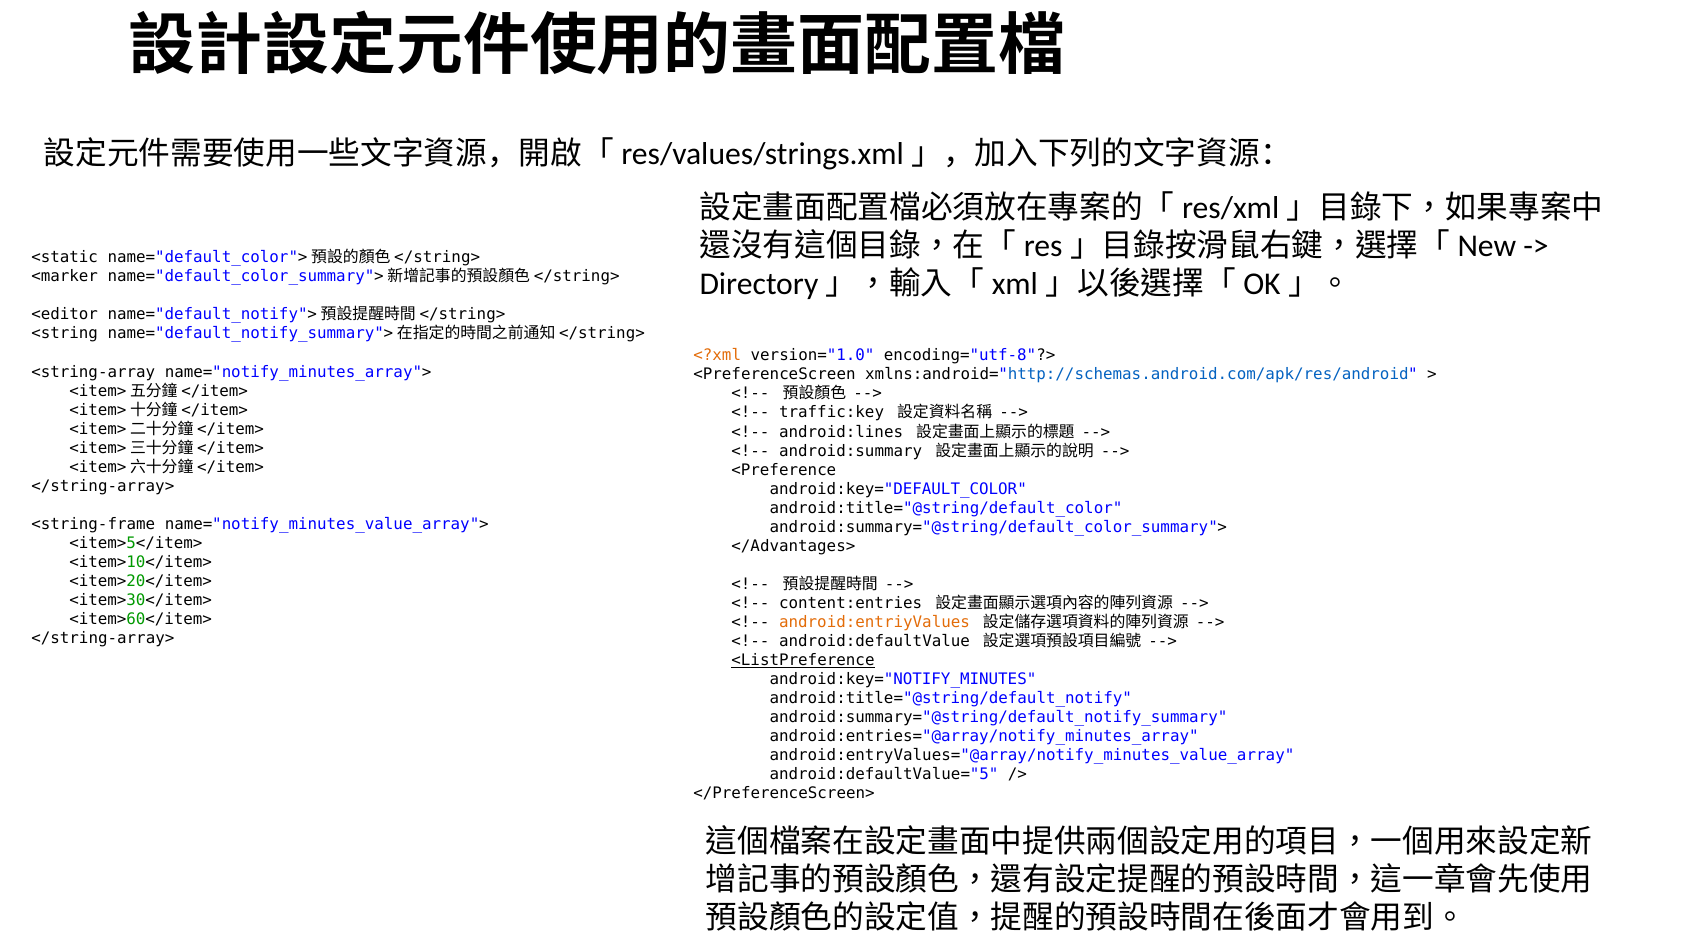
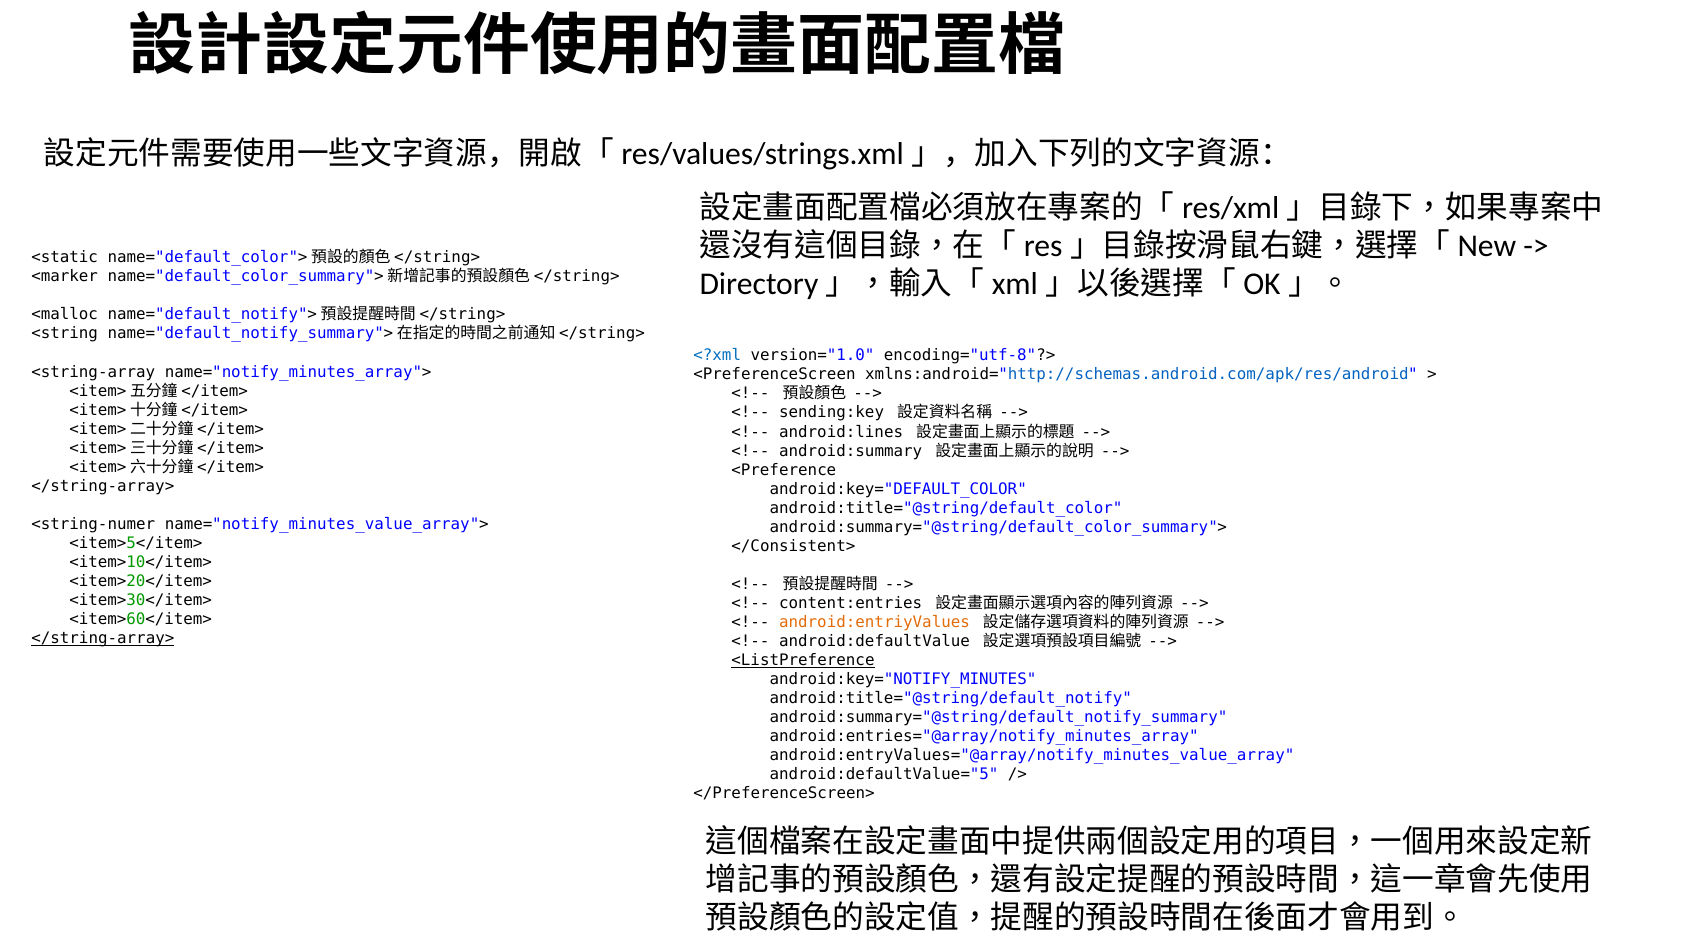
<editor: <editor -> <malloc
<?xml colour: orange -> blue
traffic:key: traffic:key -> sending:key
<string-frame: <string-frame -> <string-numer
</Advantages>: </Advantages> -> </Consistent>
</string-array> at (103, 639) underline: none -> present
